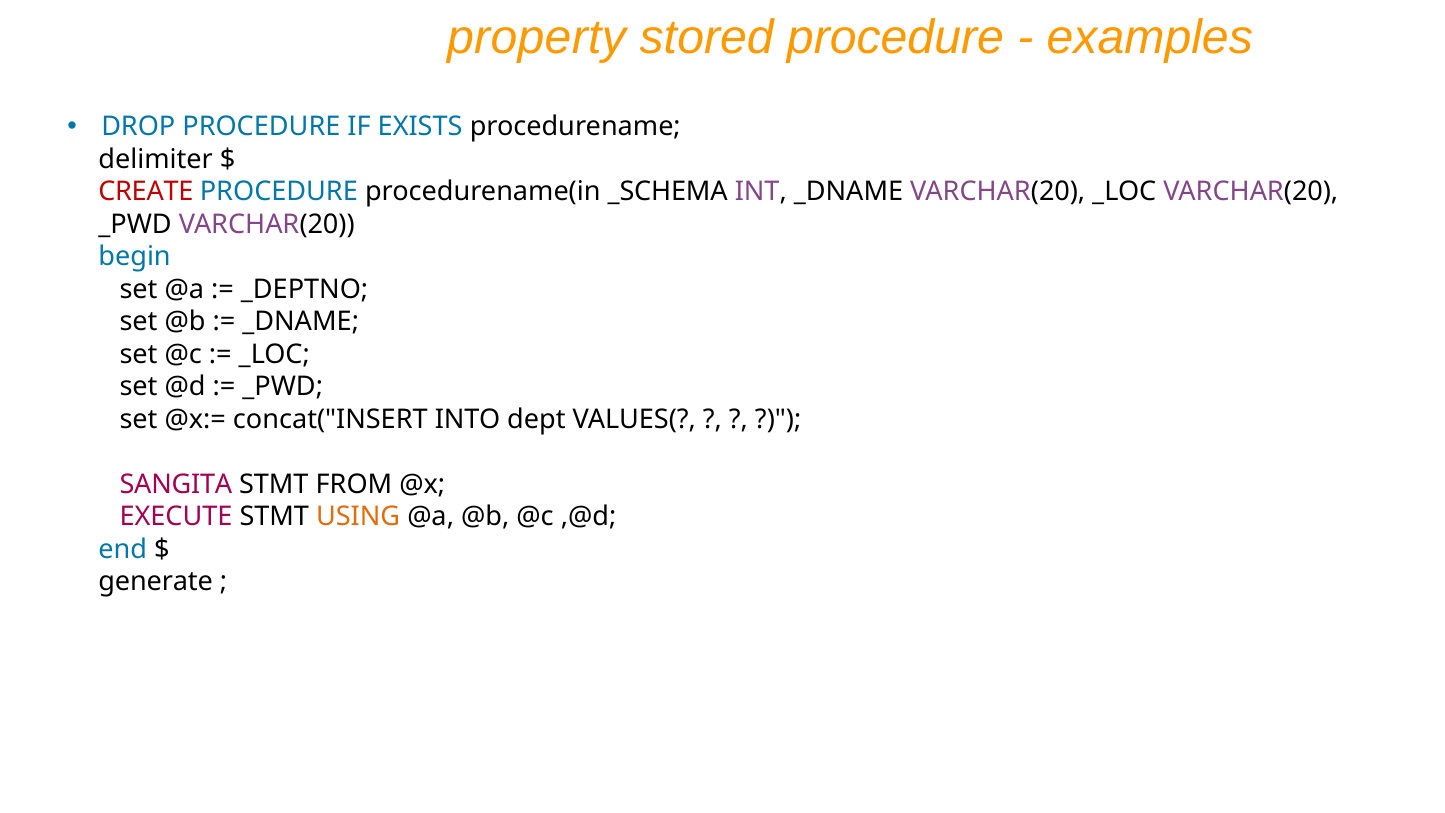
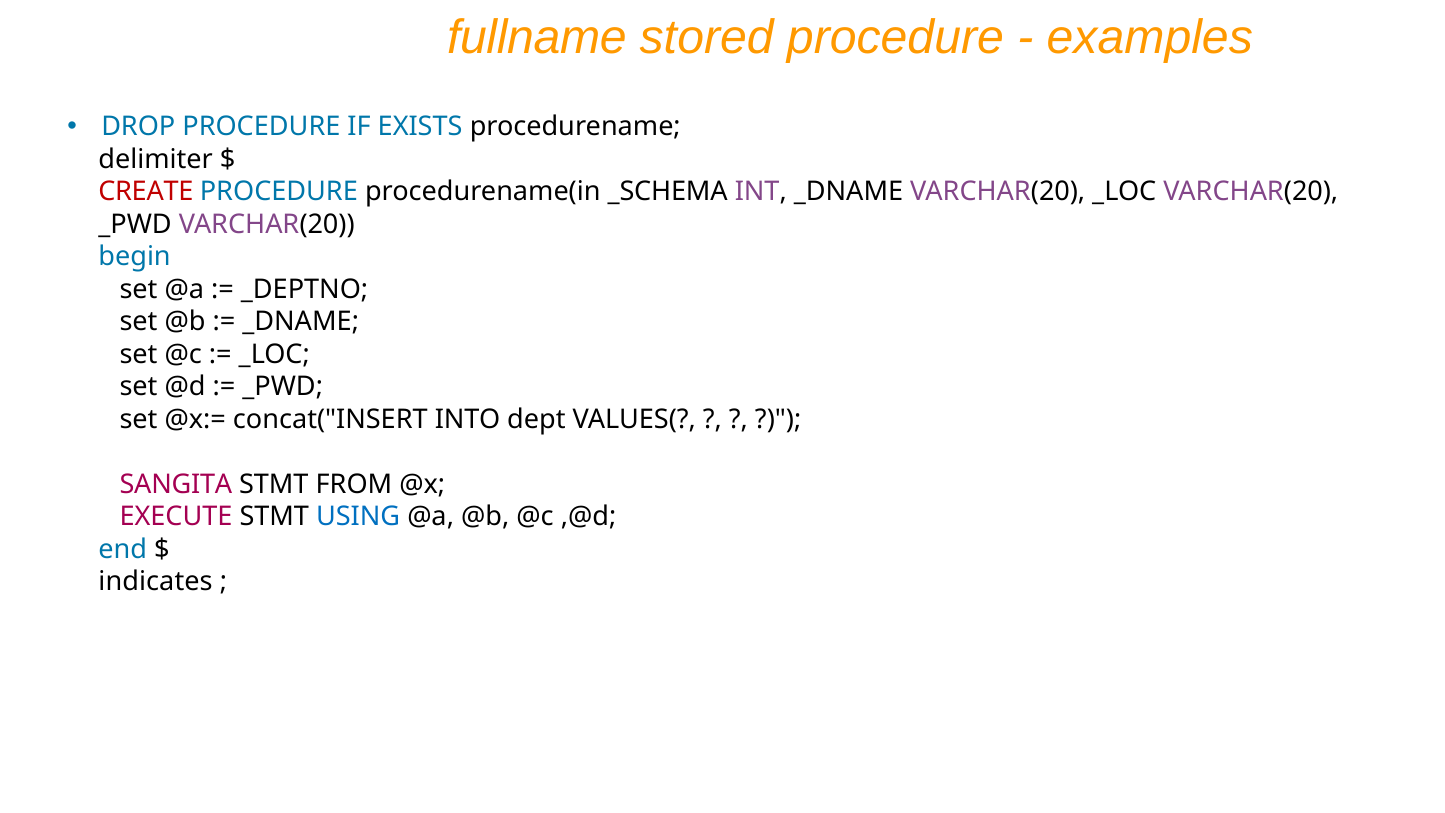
property: property -> fullname
USING colour: orange -> blue
generate: generate -> indicates
